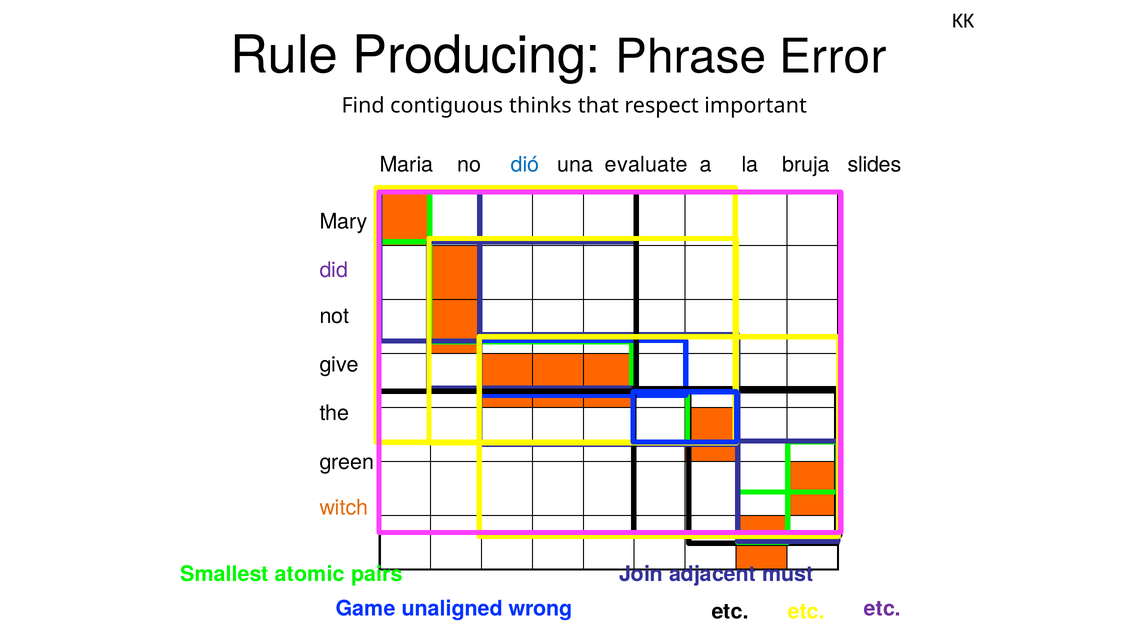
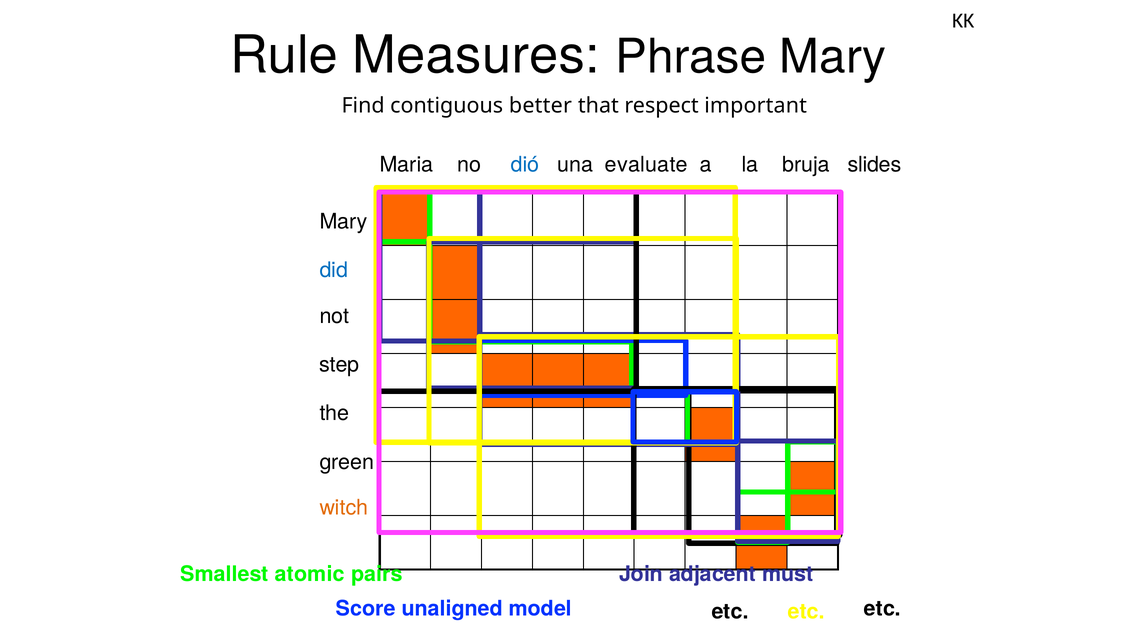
Producing: Producing -> Measures
Phrase Error: Error -> Mary
thinks: thinks -> better
did colour: purple -> blue
give: give -> step
Game: Game -> Score
wrong: wrong -> model
etc at (882, 609) colour: purple -> black
